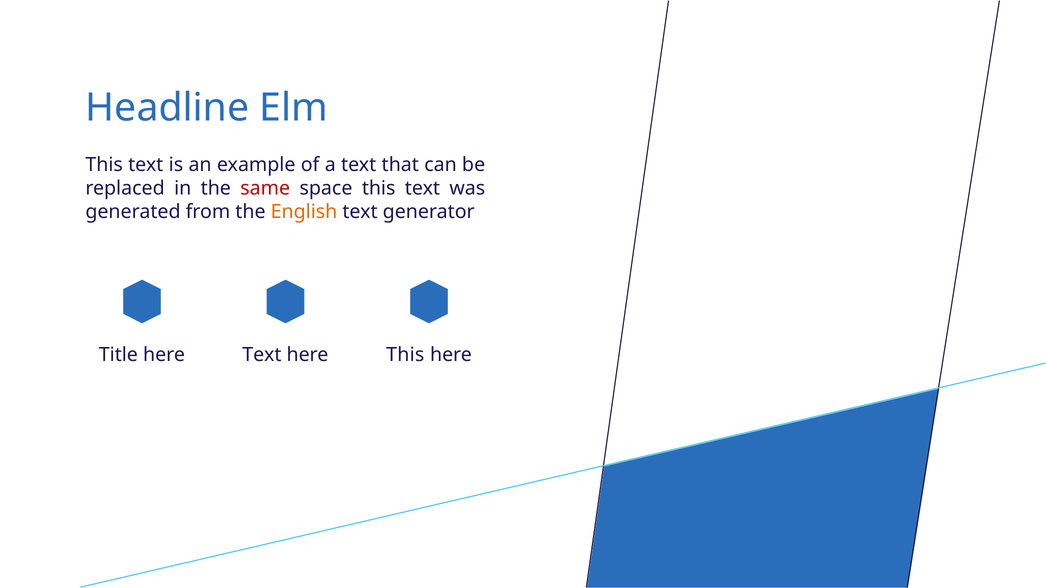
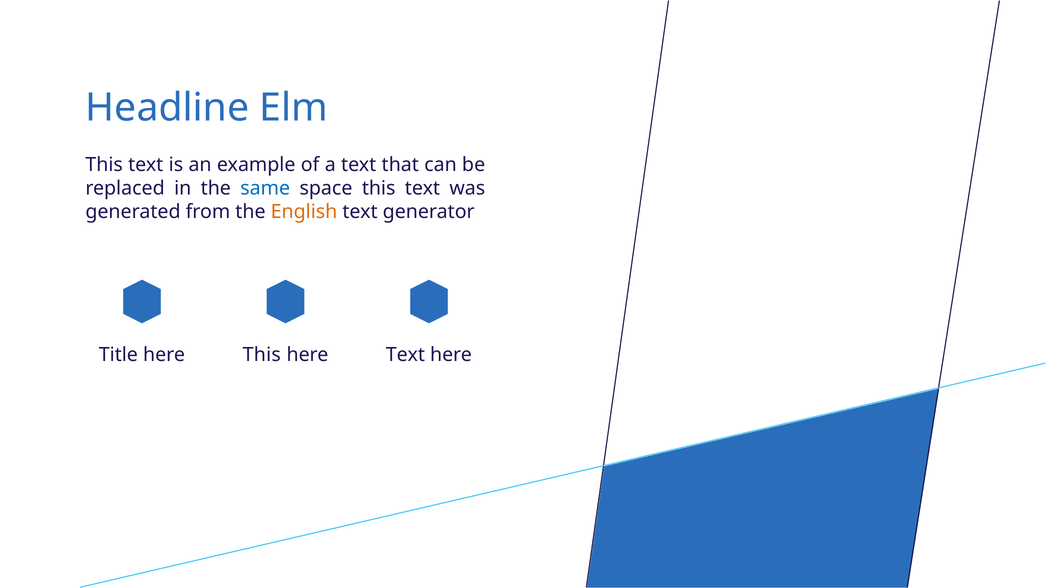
same colour: red -> blue
here Text: Text -> This
here This: This -> Text
